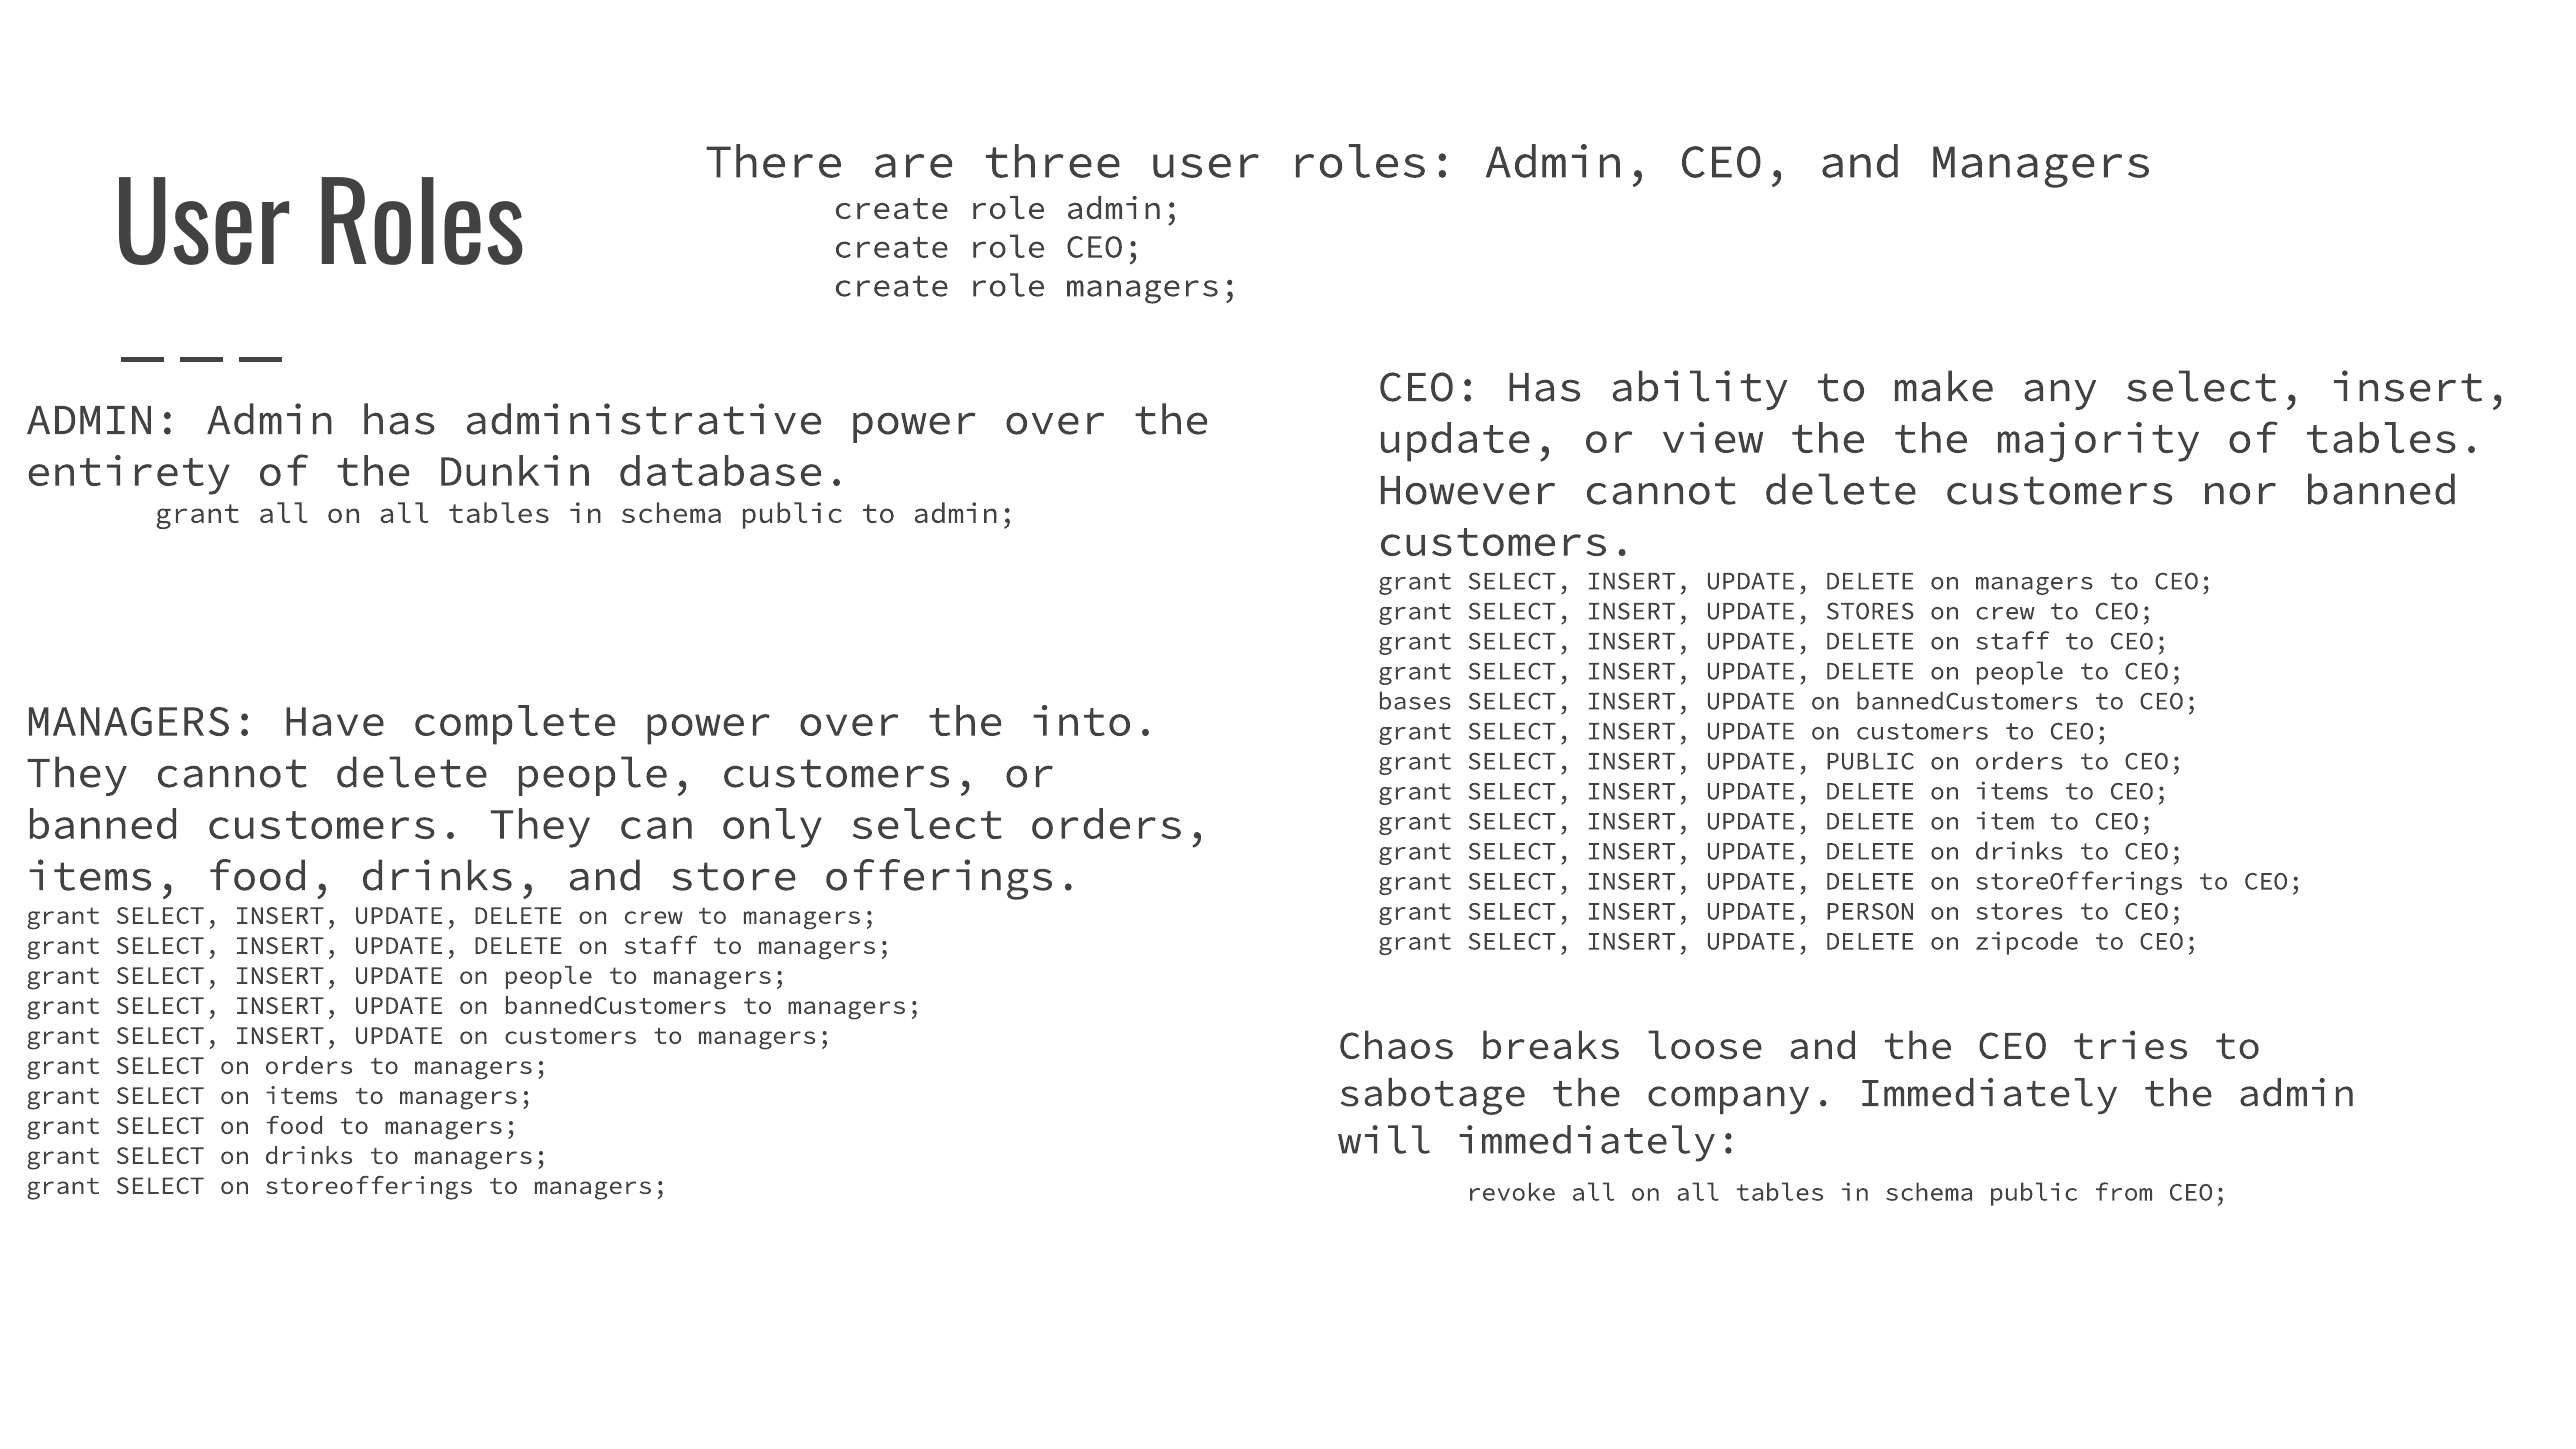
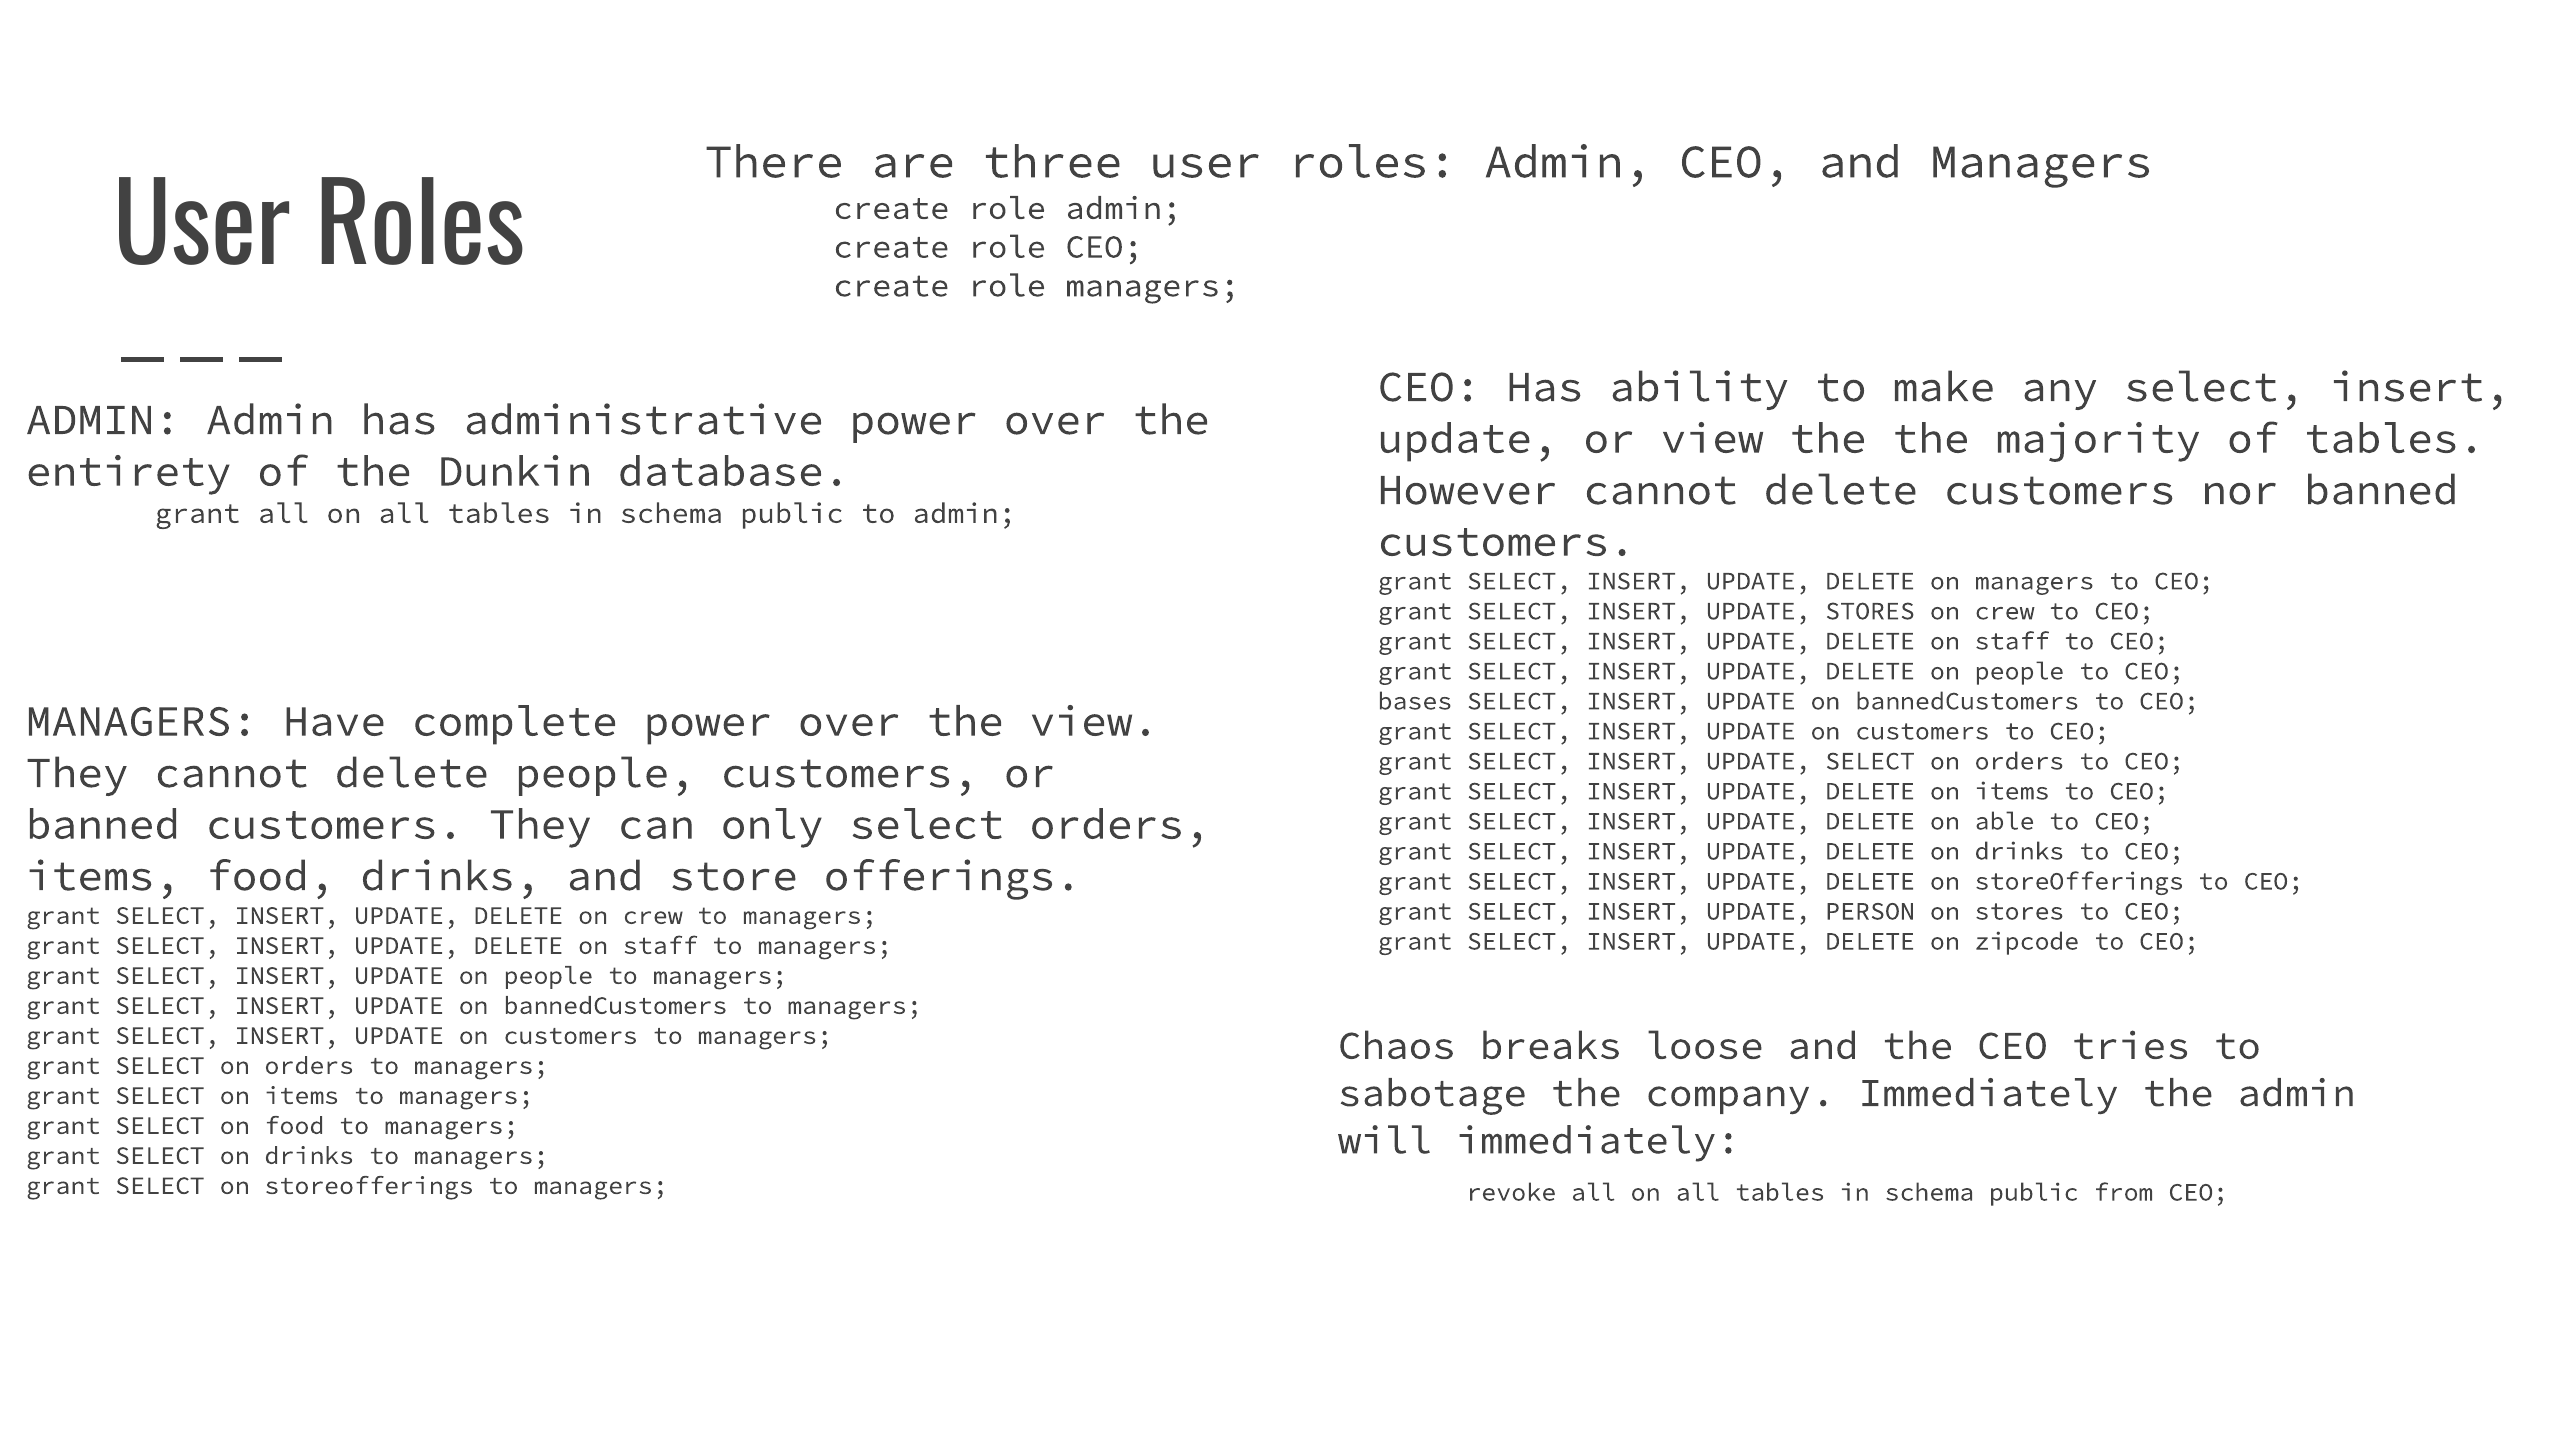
the into: into -> view
UPDATE PUBLIC: PUBLIC -> SELECT
item: item -> able
